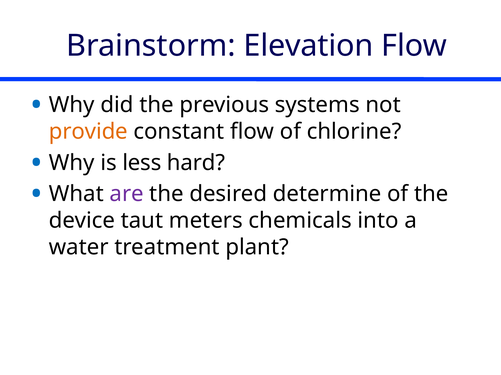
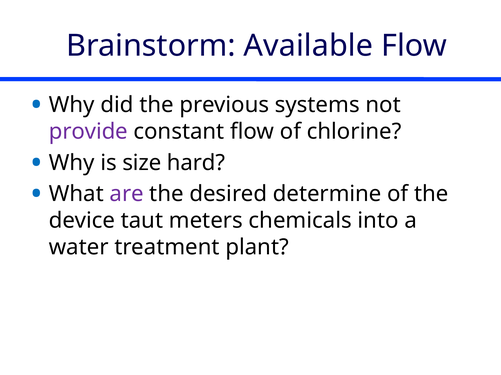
Elevation: Elevation -> Available
provide colour: orange -> purple
less: less -> size
